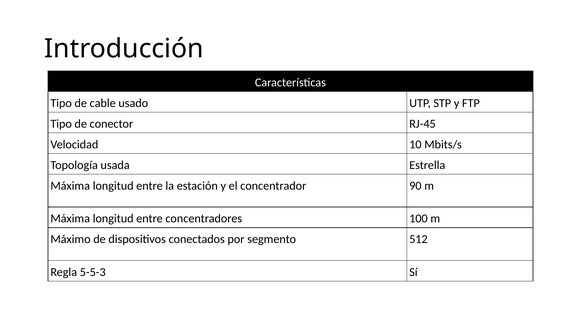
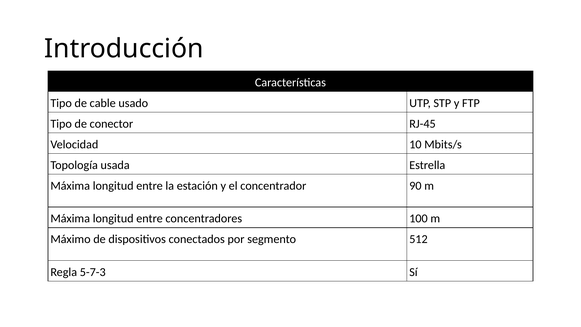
5-5-3: 5-5-3 -> 5-7-3
